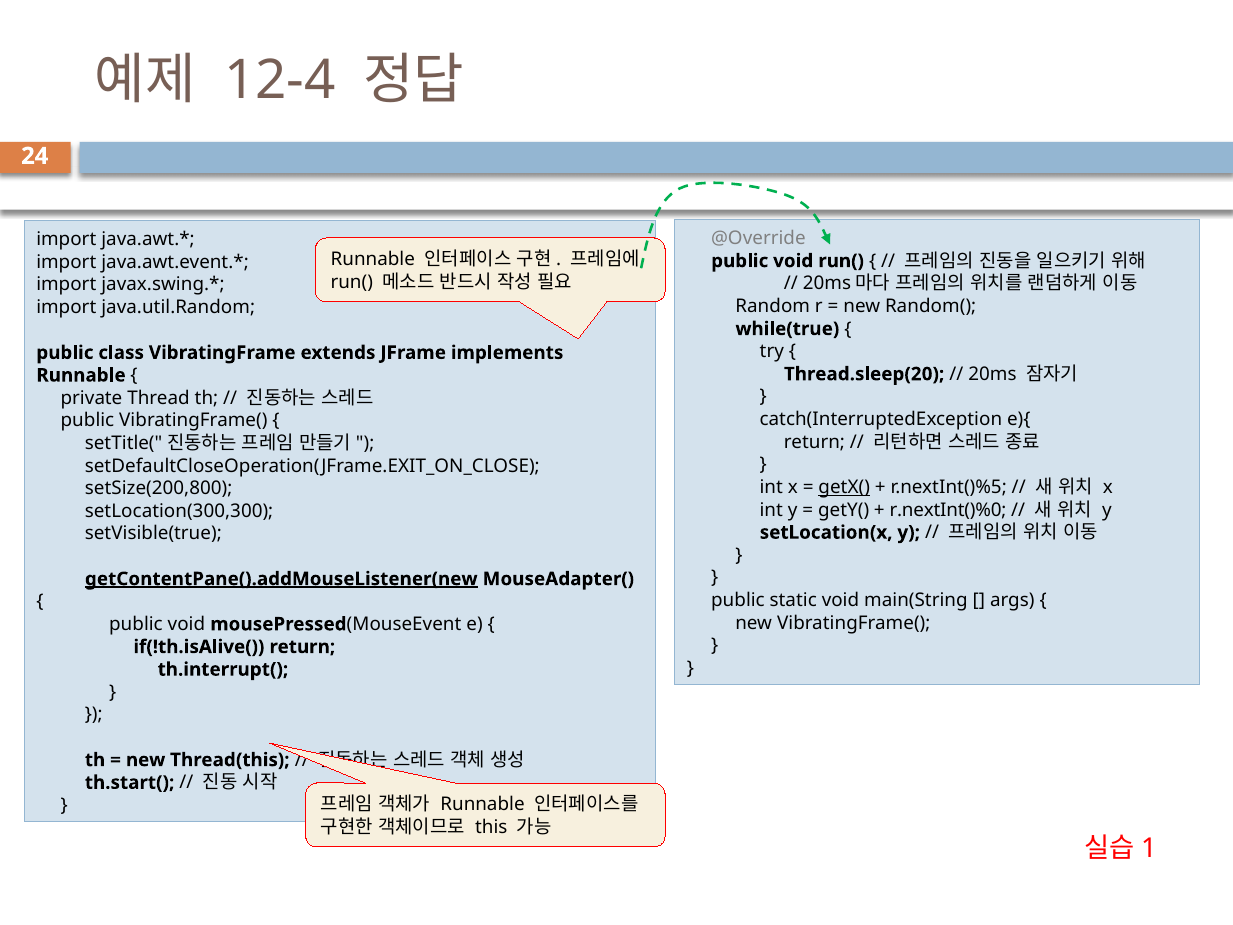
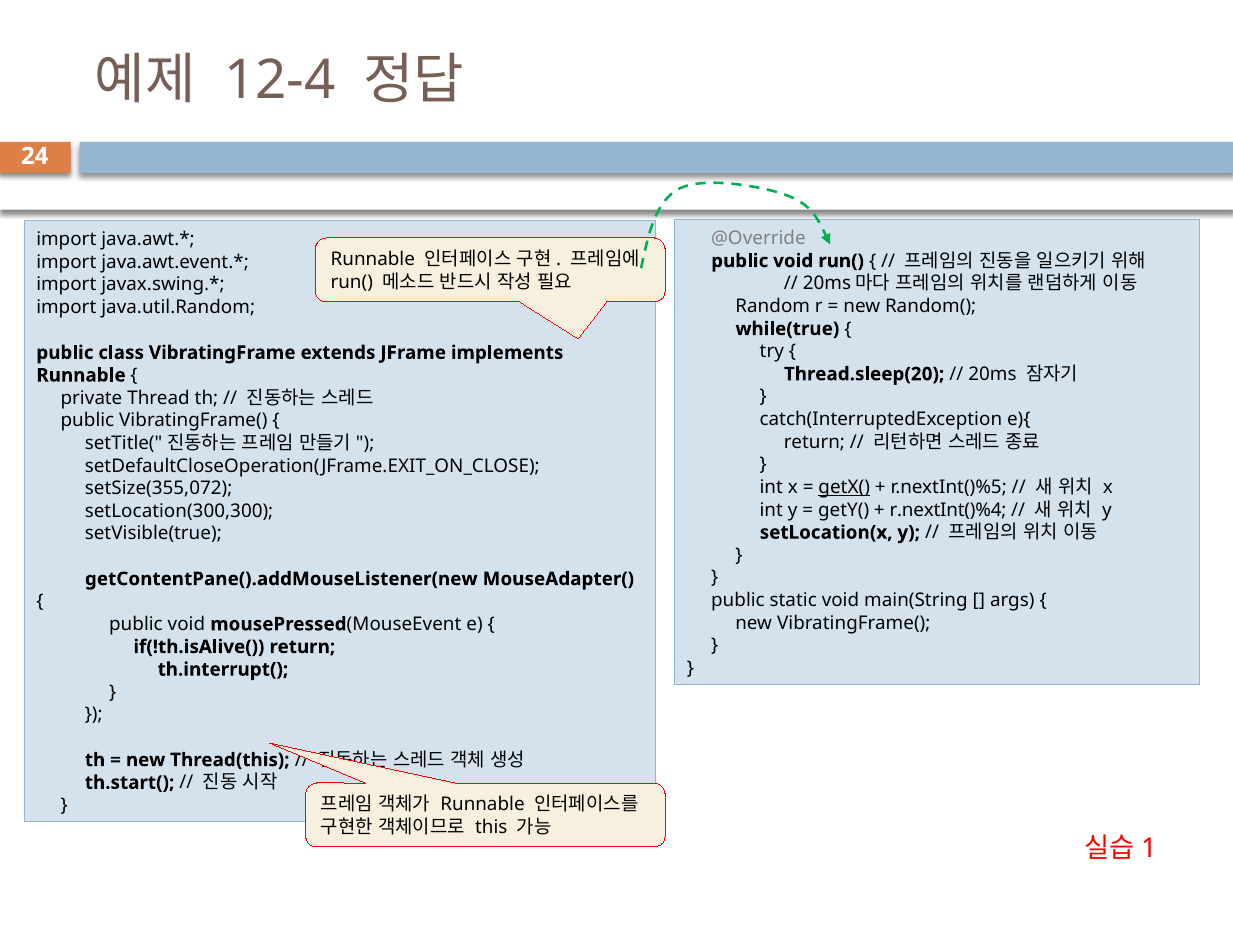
setSize(200,800: setSize(200,800 -> setSize(355,072
r.nextInt()%0: r.nextInt()%0 -> r.nextInt()%4
getContentPane().addMouseListener(new underline: present -> none
